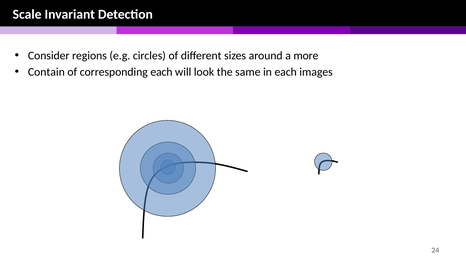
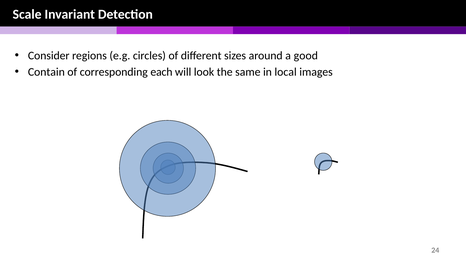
more: more -> good
in each: each -> local
